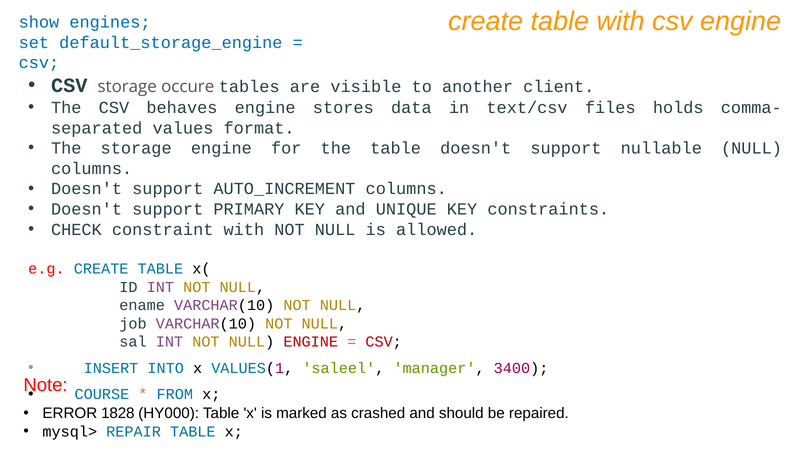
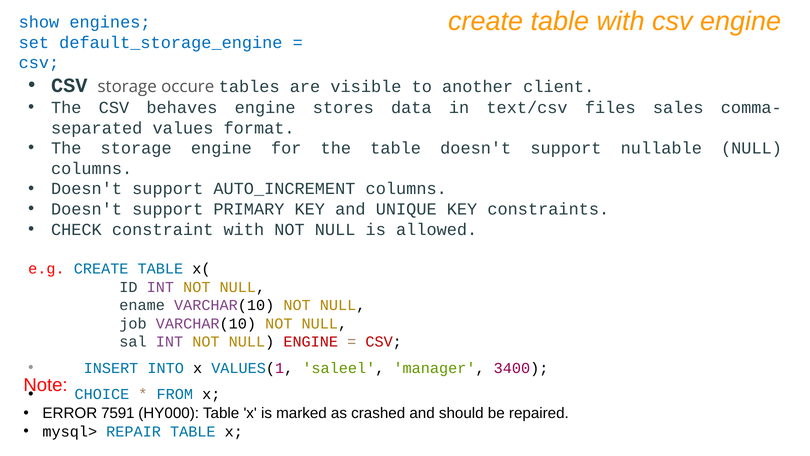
holds: holds -> sales
COURSE: COURSE -> CHOICE
1828: 1828 -> 7591
